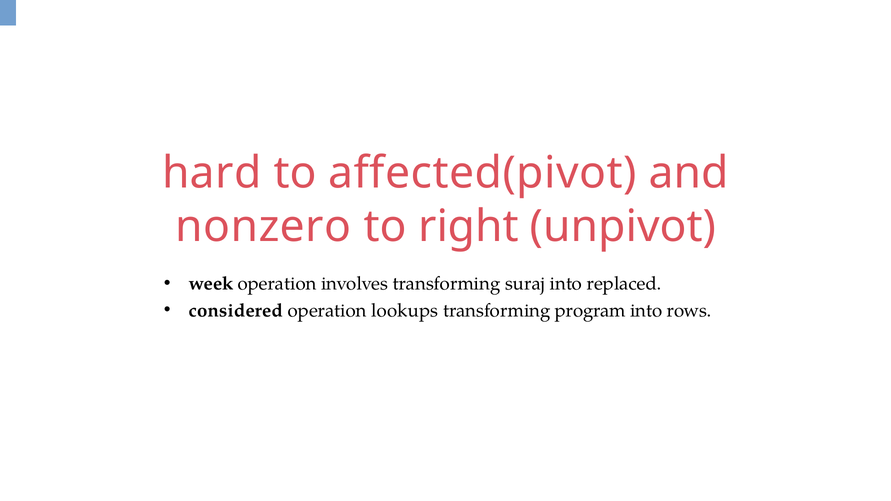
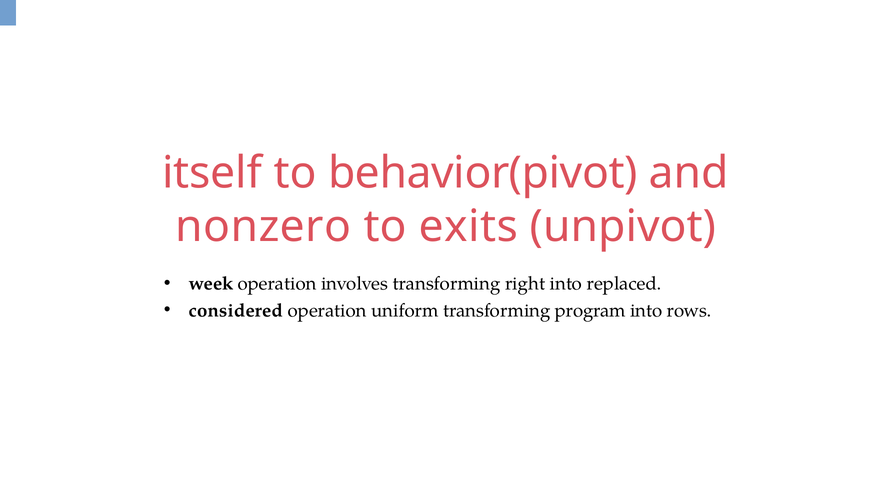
hard: hard -> itself
affected(pivot: affected(pivot -> behavior(pivot
right: right -> exits
suraj: suraj -> right
lookups: lookups -> uniform
